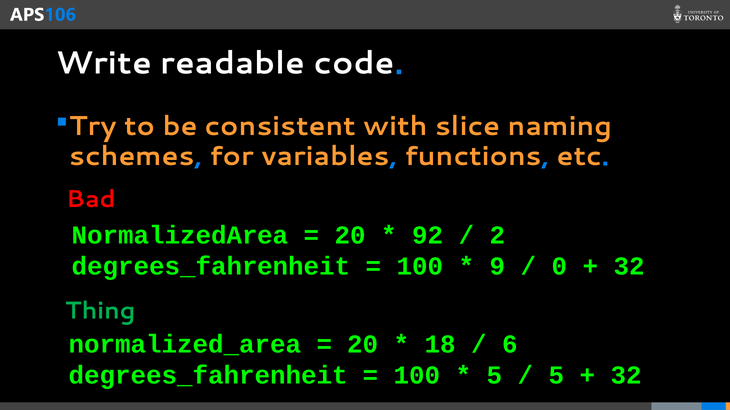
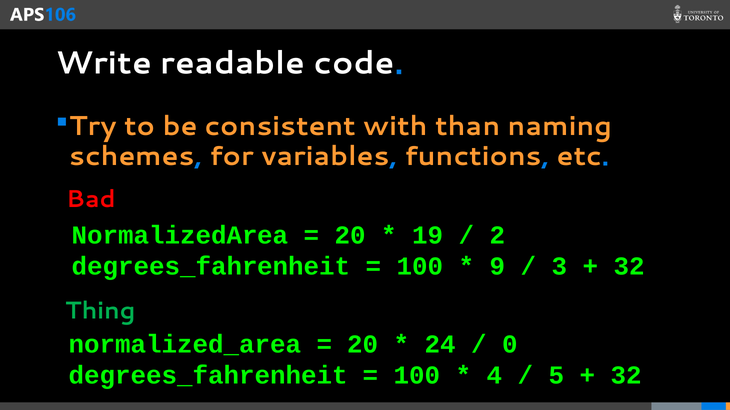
slice: slice -> than
92: 92 -> 19
0: 0 -> 3
18: 18 -> 24
6: 6 -> 0
5 at (495, 376): 5 -> 4
